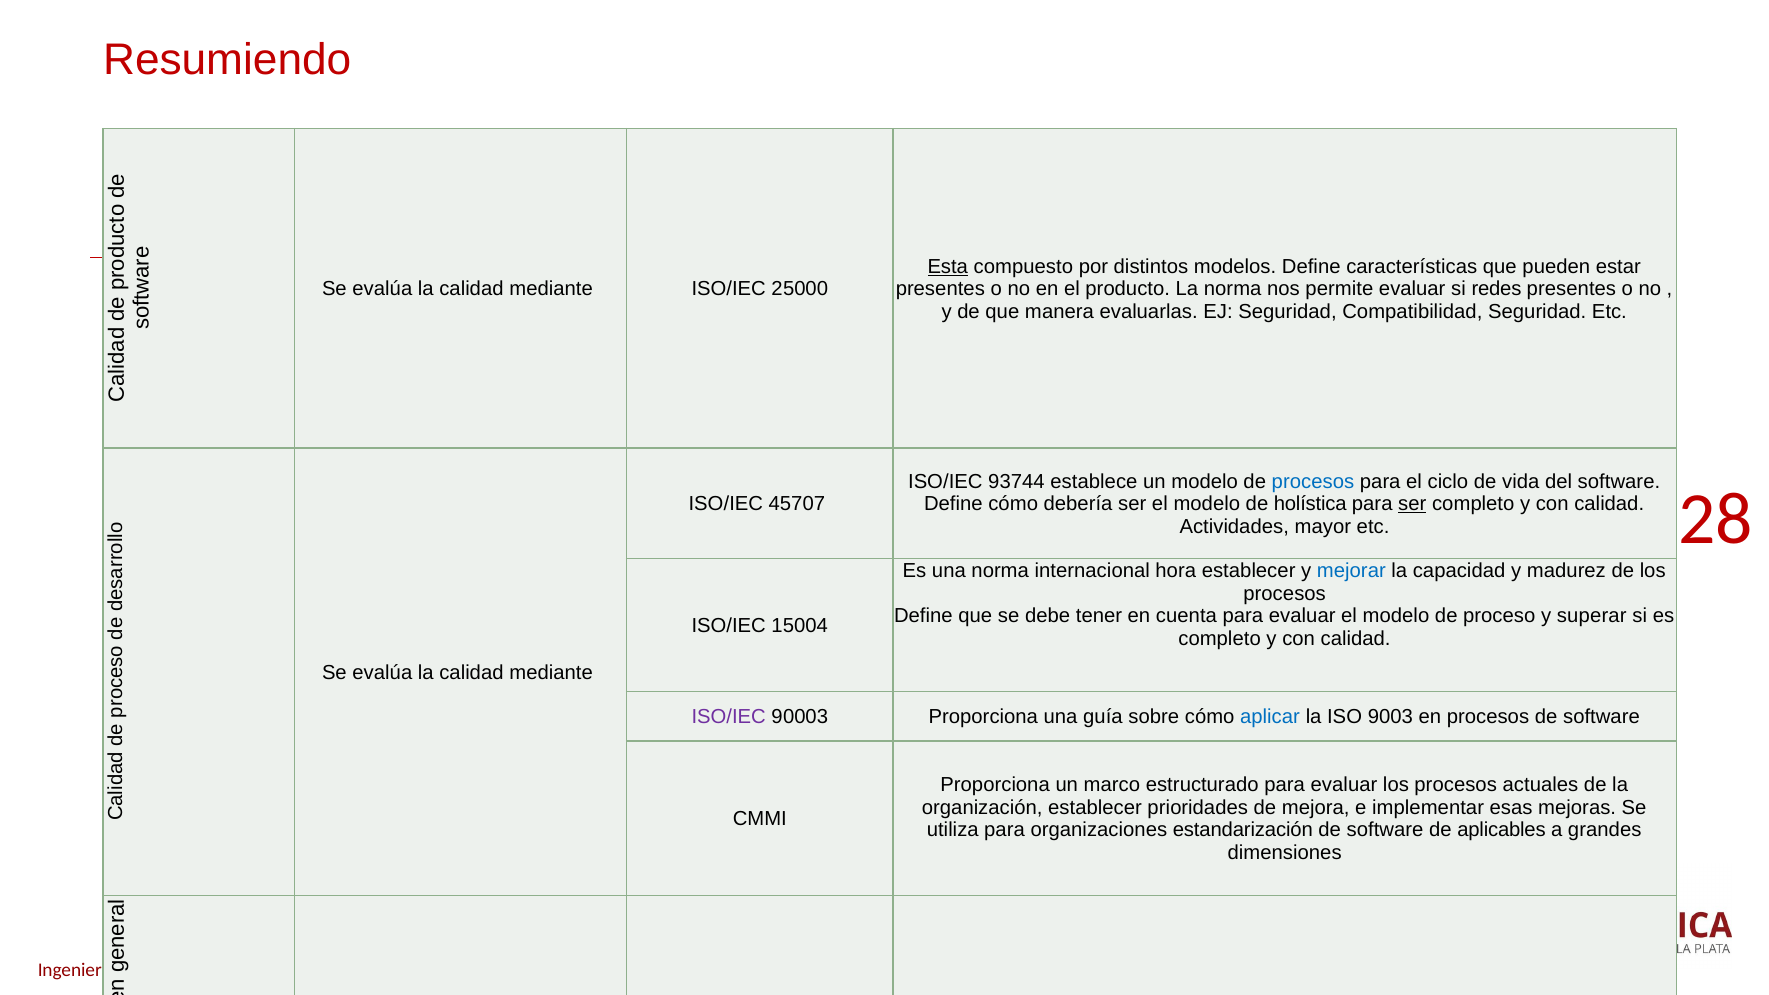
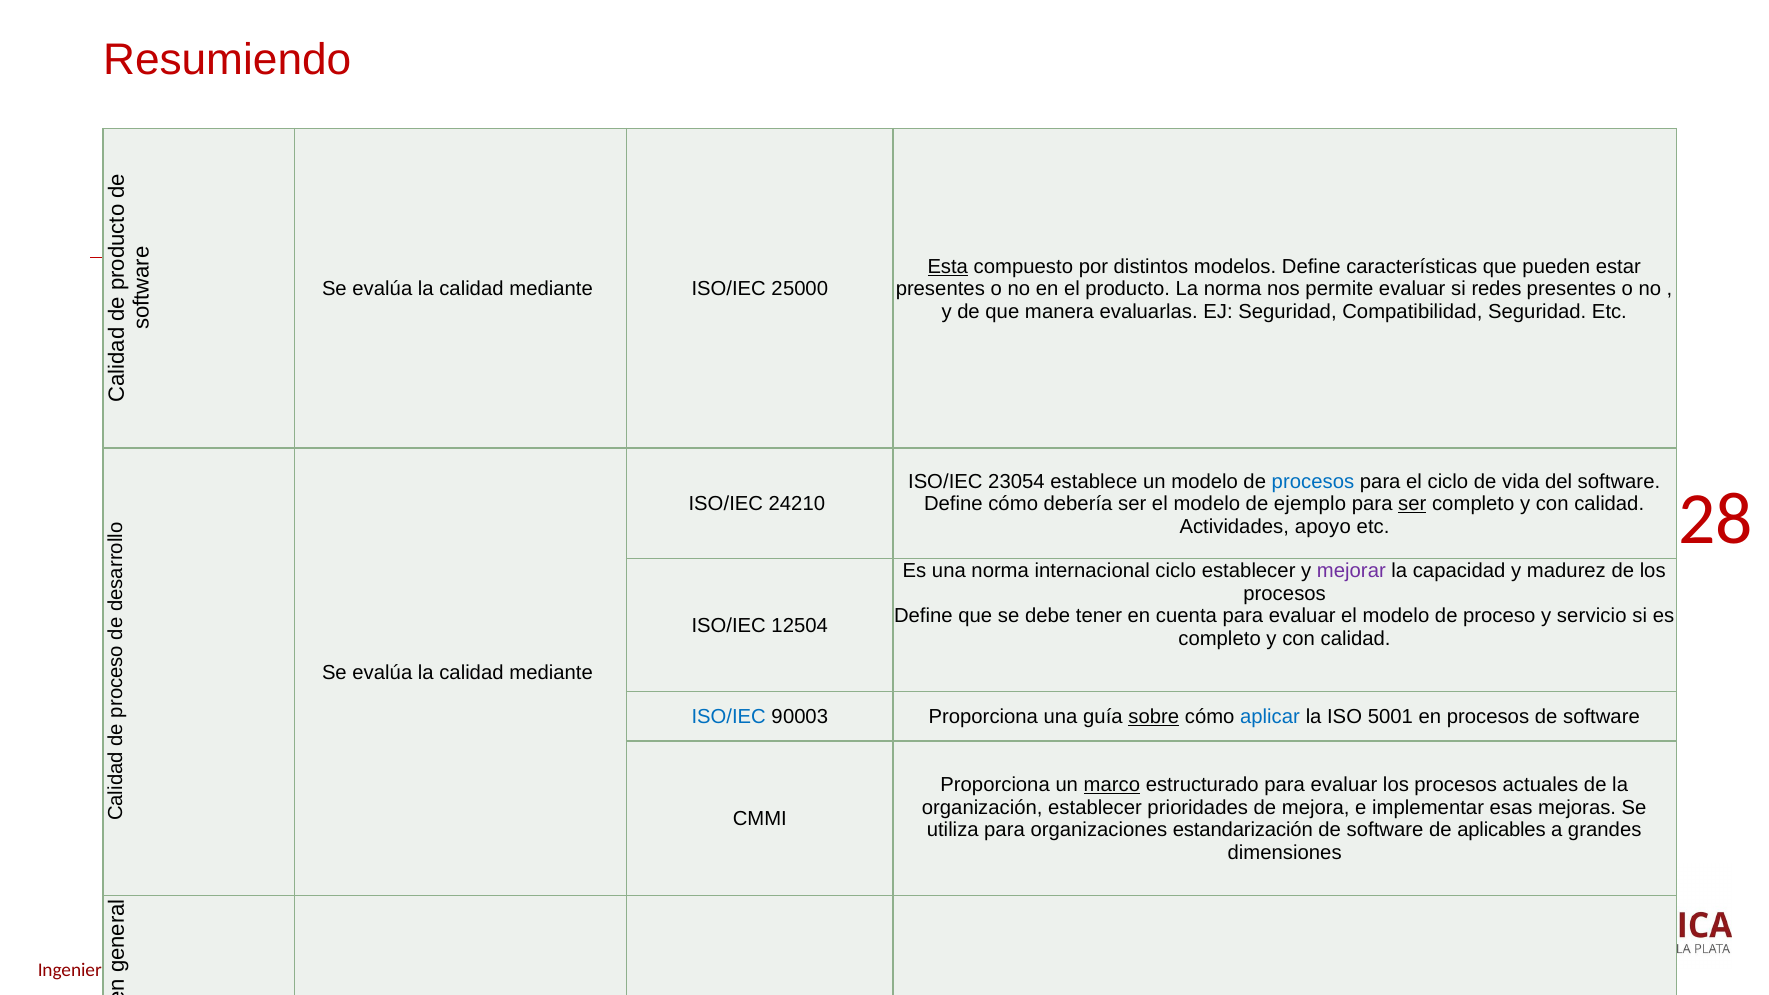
93744: 93744 -> 23054
45707: 45707 -> 24210
holística: holística -> ejemplo
mayor: mayor -> apoyo
internacional hora: hora -> ciclo
mejorar colour: blue -> purple
y superar: superar -> servicio
15004: 15004 -> 12504
ISO/IEC at (729, 717) colour: purple -> blue
sobre underline: none -> present
9003: 9003 -> 5001
marco underline: none -> present
